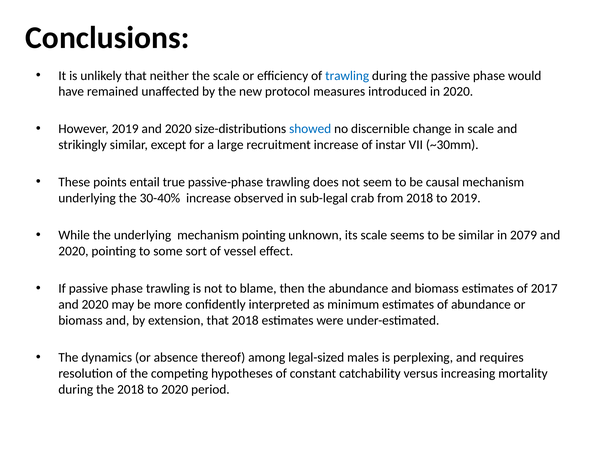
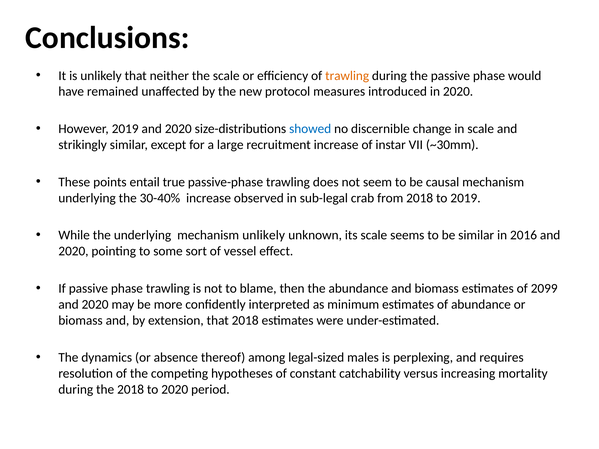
trawling at (347, 76) colour: blue -> orange
mechanism pointing: pointing -> unlikely
2079: 2079 -> 2016
2017: 2017 -> 2099
